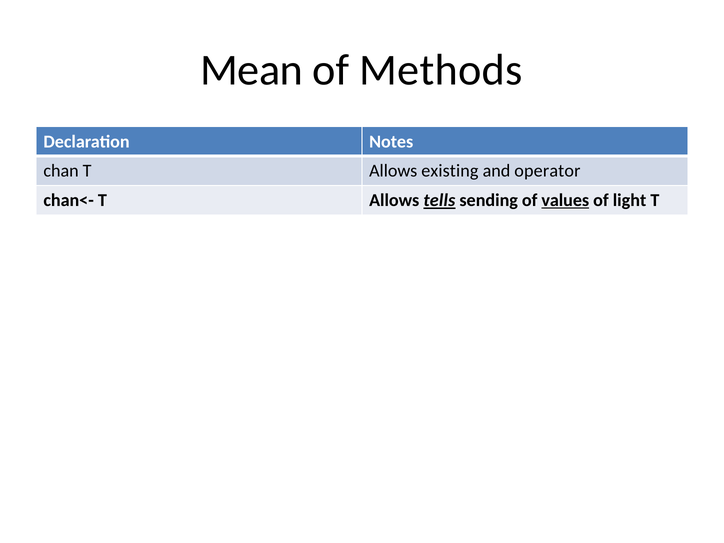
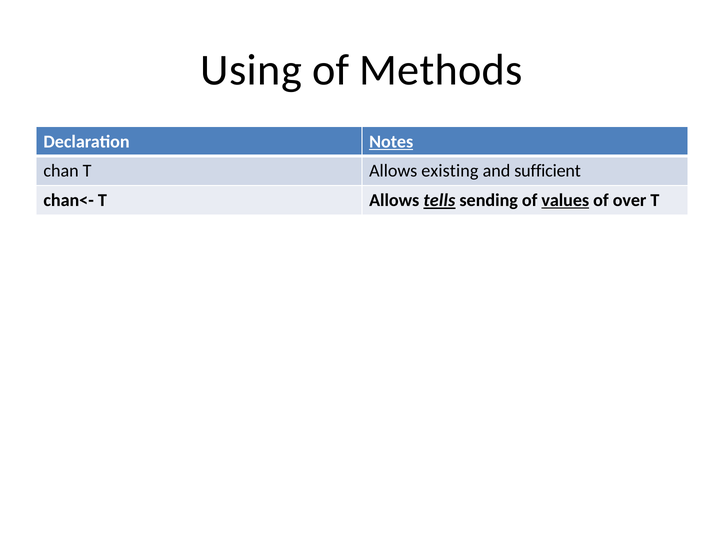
Mean: Mean -> Using
Notes underline: none -> present
operator: operator -> sufficient
light: light -> over
